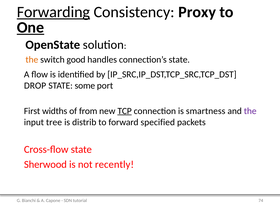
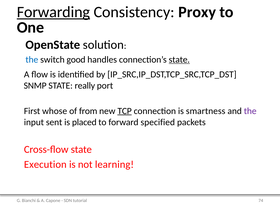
One underline: present -> none
the at (32, 60) colour: orange -> blue
state at (179, 60) underline: none -> present
DROP: DROP -> SNMP
some: some -> really
widths: widths -> whose
tree: tree -> sent
distrib: distrib -> placed
Sherwood: Sherwood -> Execution
recently: recently -> learning
